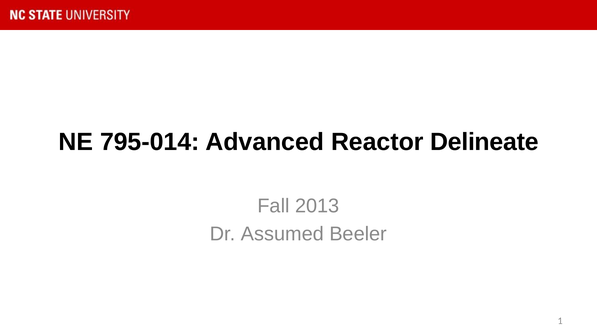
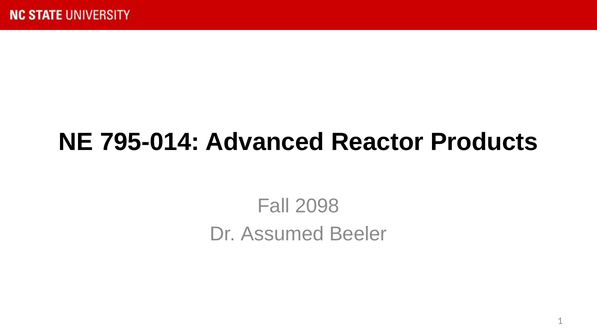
Delineate: Delineate -> Products
2013: 2013 -> 2098
